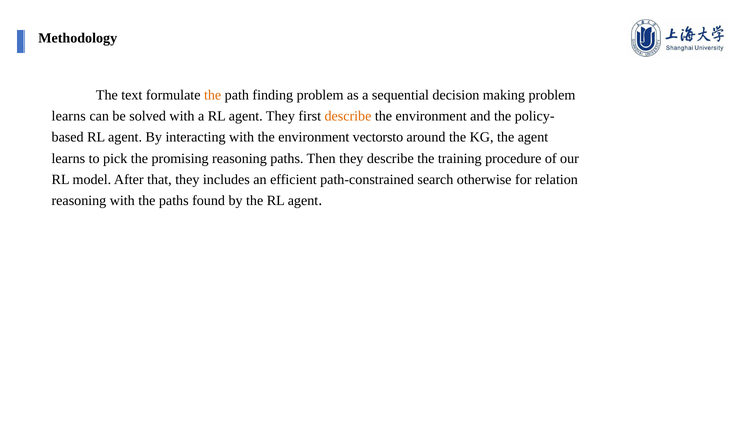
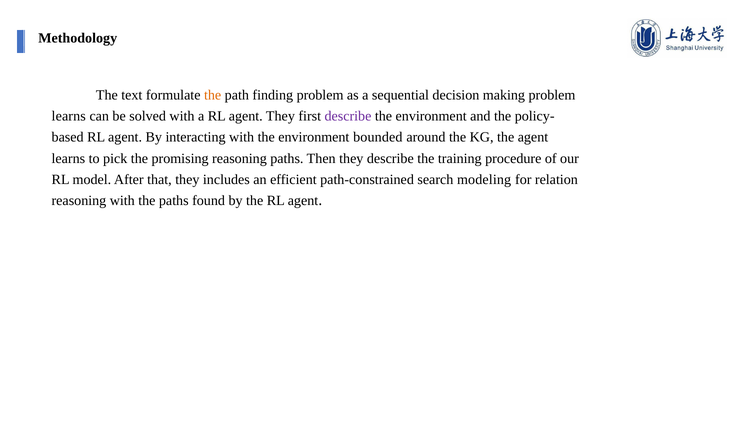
describe at (348, 116) colour: orange -> purple
vectorsto: vectorsto -> bounded
otherwise: otherwise -> modeling
